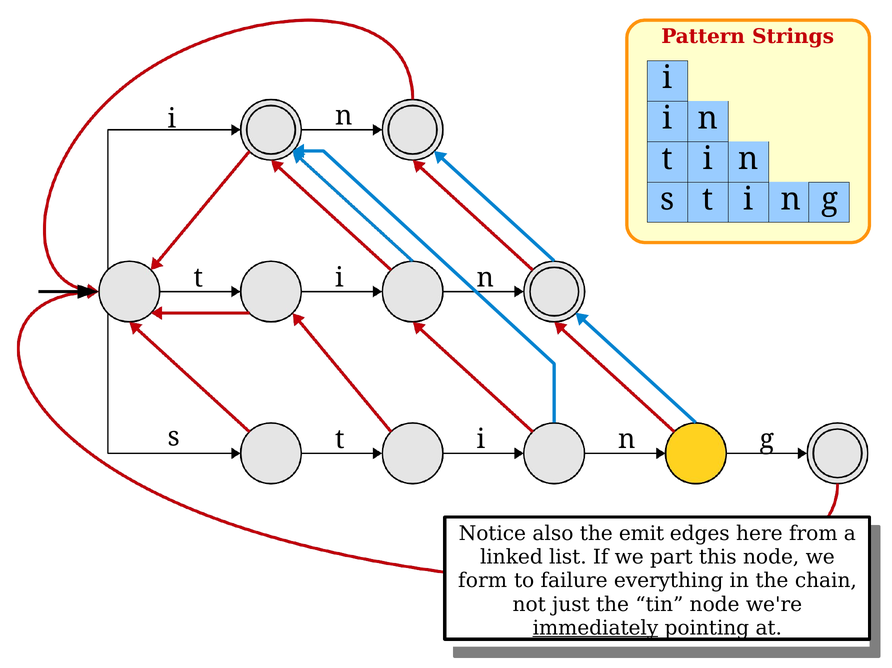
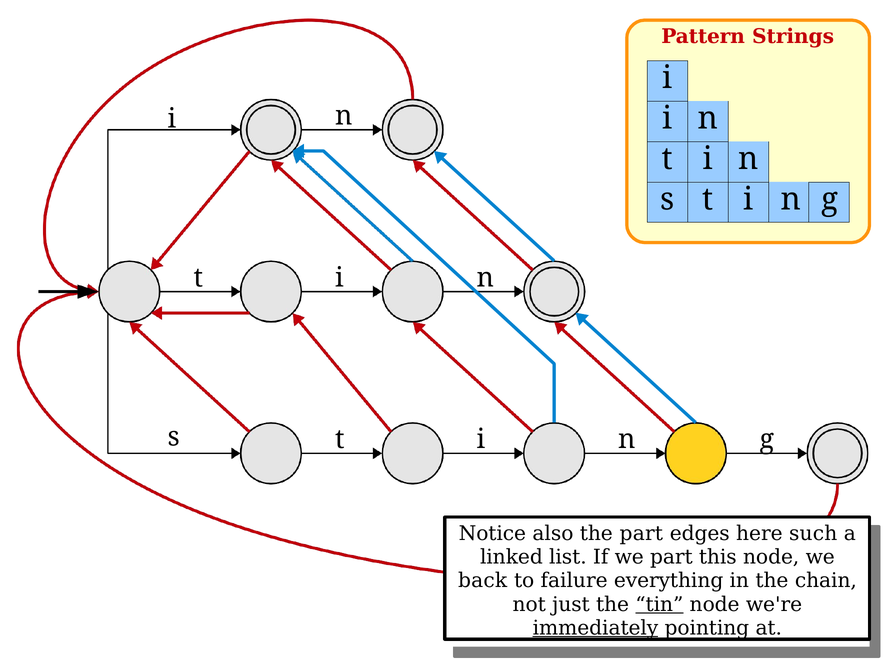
the emit: emit -> part
from: from -> such
form: form -> back
tin underline: none -> present
